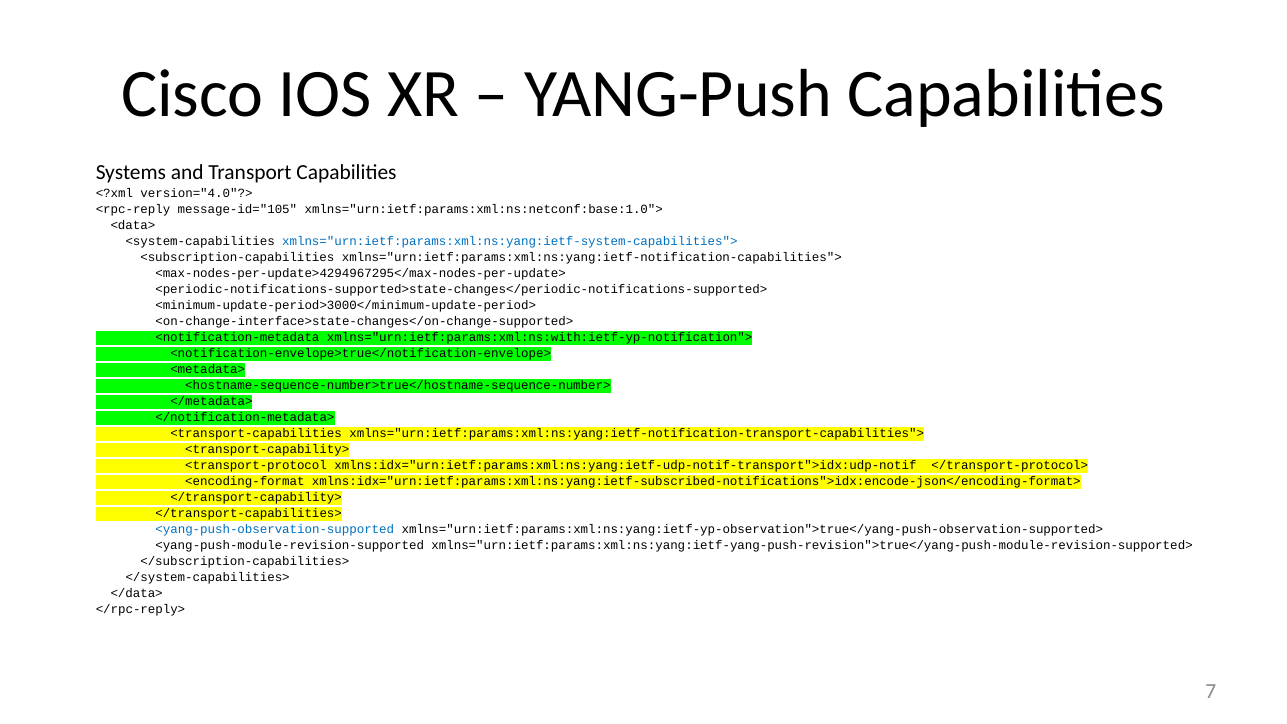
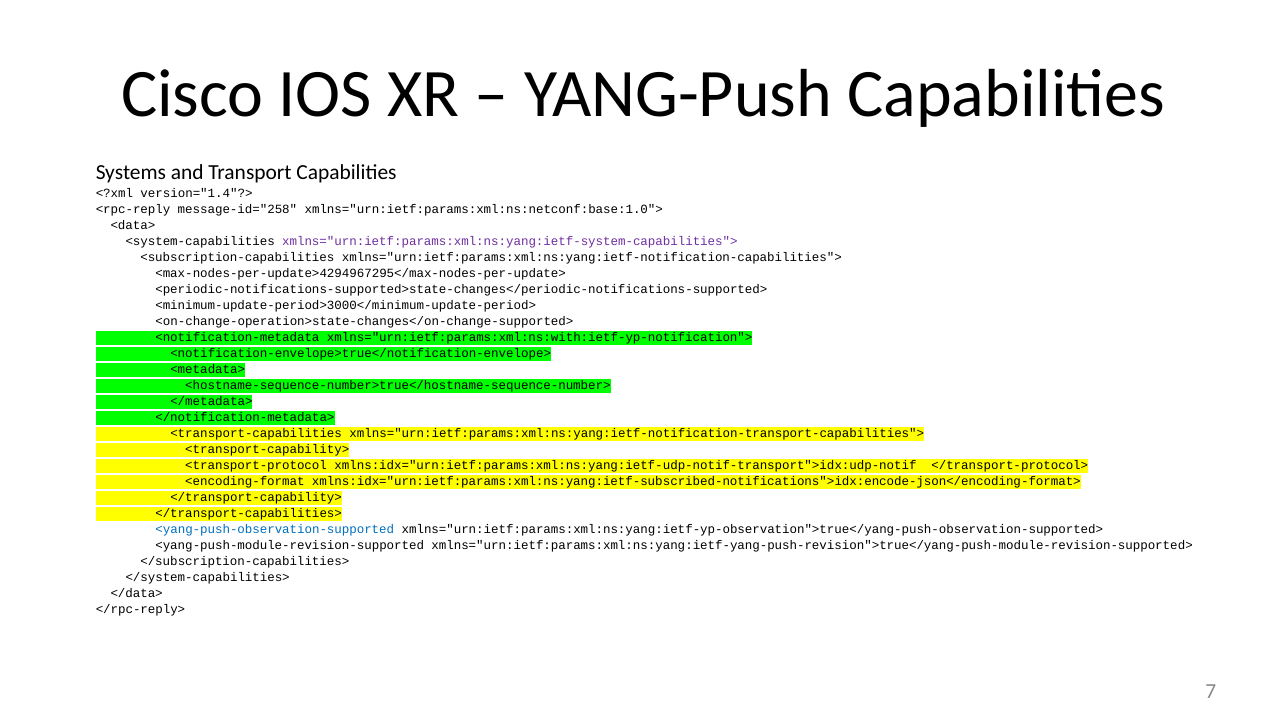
version="4.0"?>: version="4.0"?> -> version="1.4"?>
message-id="105: message-id="105 -> message-id="258
xmlns="urn:ietf:params:xml:ns:yang:ietf-system-capabilities"> colour: blue -> purple
<on-change-interface>state-changes</on-change-supported>: <on-change-interface>state-changes</on-change-supported> -> <on-change-operation>state-changes</on-change-supported>
